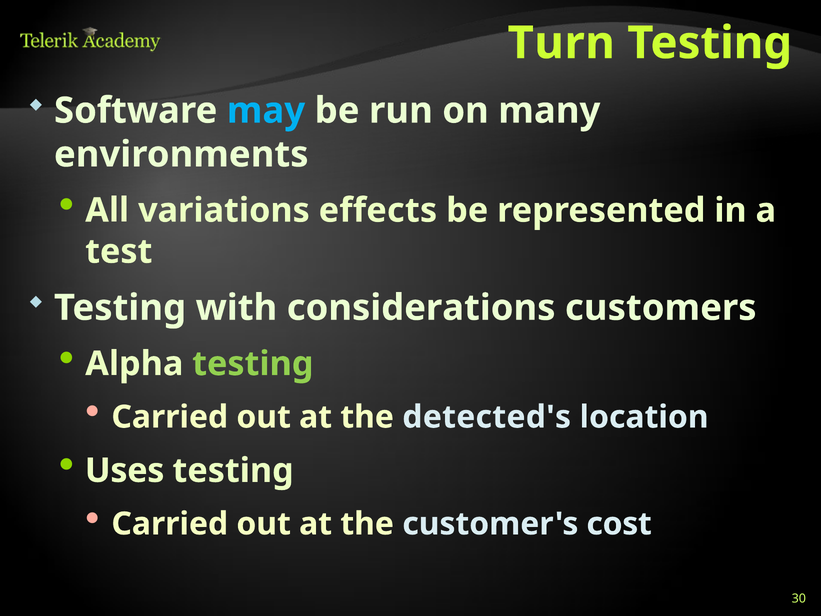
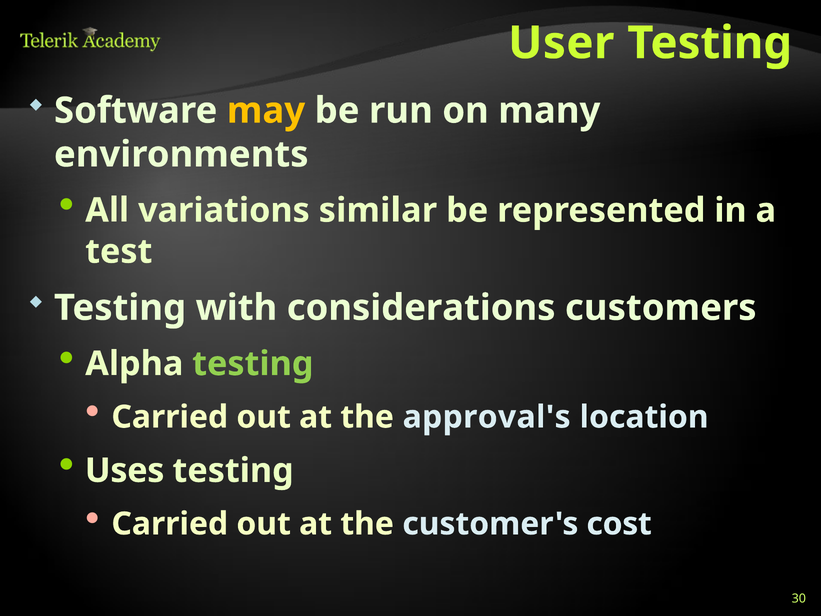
Turn: Turn -> User
may colour: light blue -> yellow
effects: effects -> similar
detected's: detected's -> approval's
